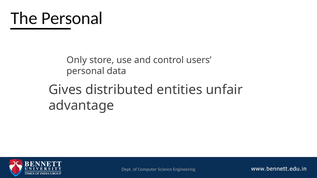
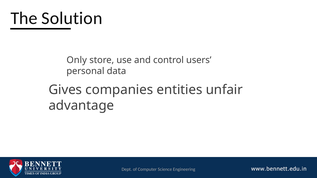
Personal at (72, 18): Personal -> Solution
distributed: distributed -> companies
